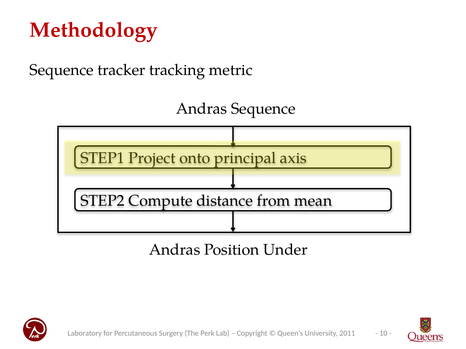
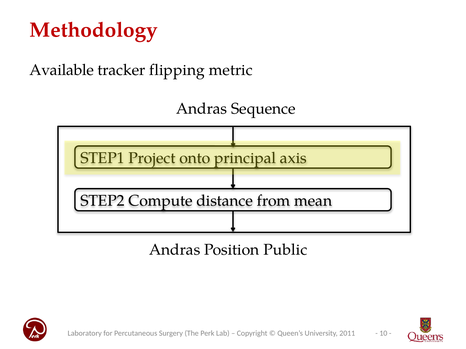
Sequence at (62, 70): Sequence -> Available
tracking: tracking -> flipping
Under: Under -> Public
